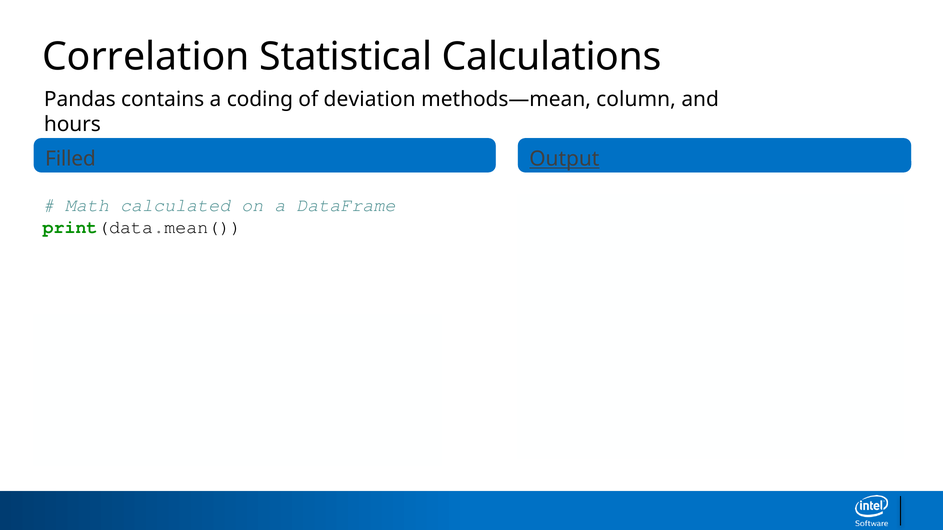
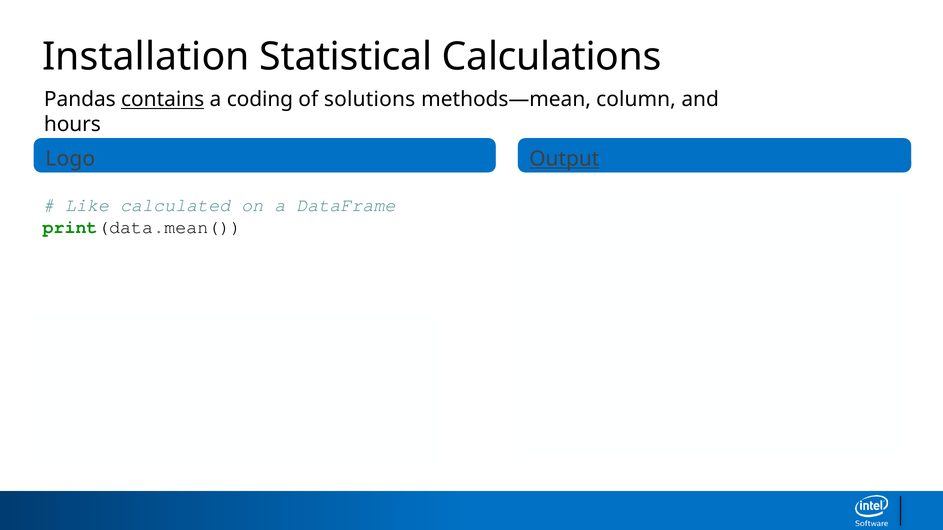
Correlation: Correlation -> Installation
contains underline: none -> present
deviation: deviation -> solutions
Filled: Filled -> Logo
Math: Math -> Like
